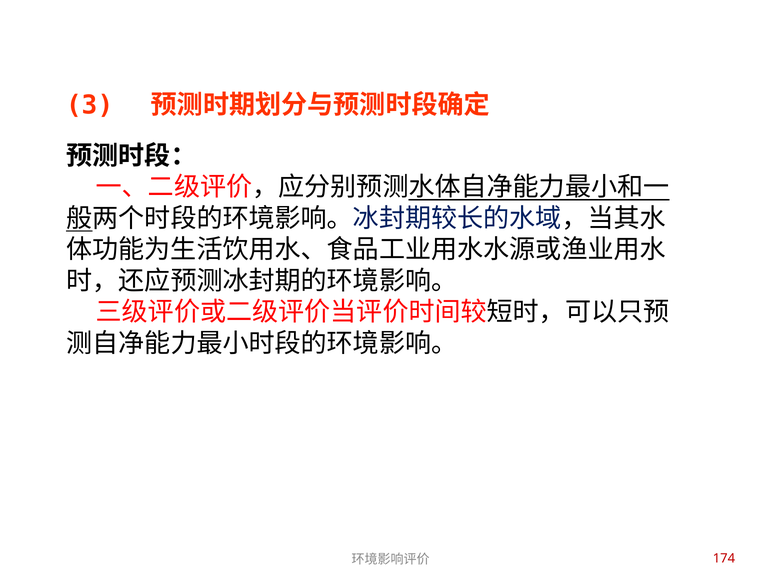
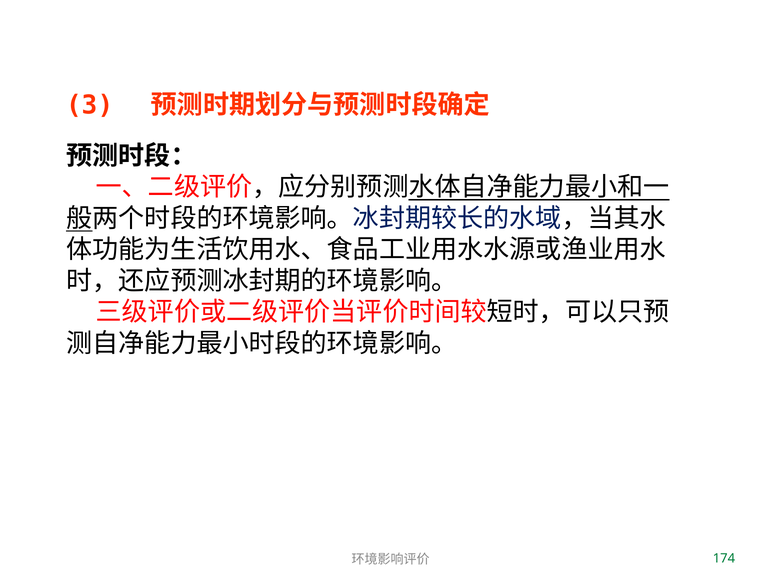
174 colour: red -> green
